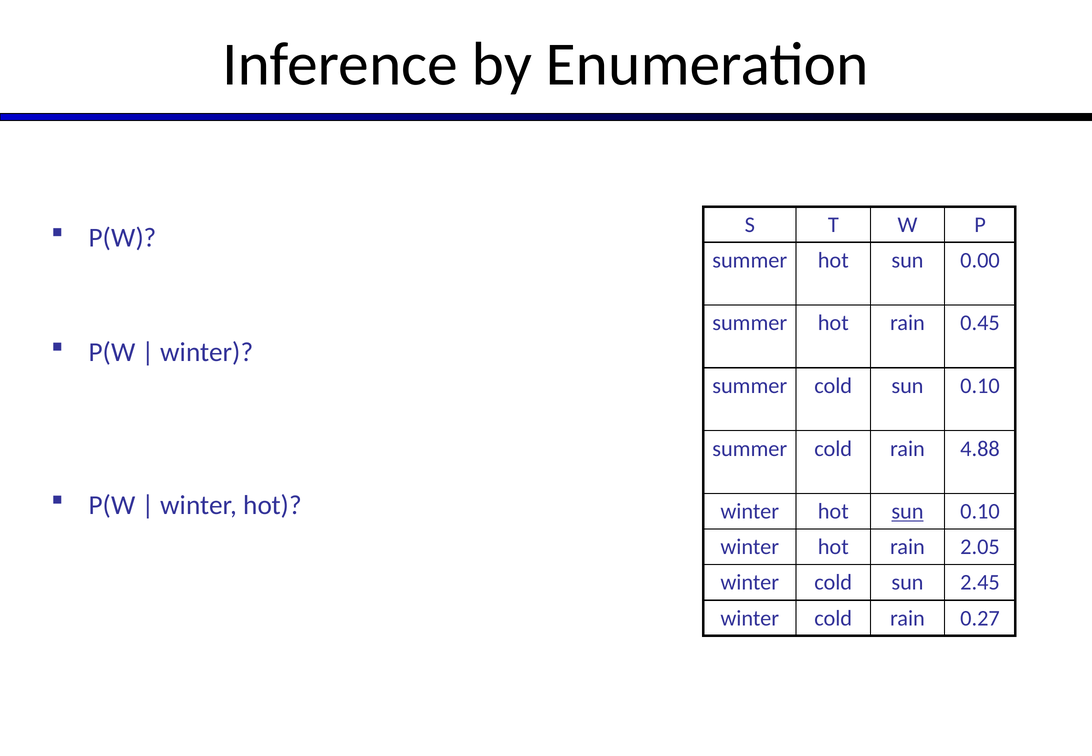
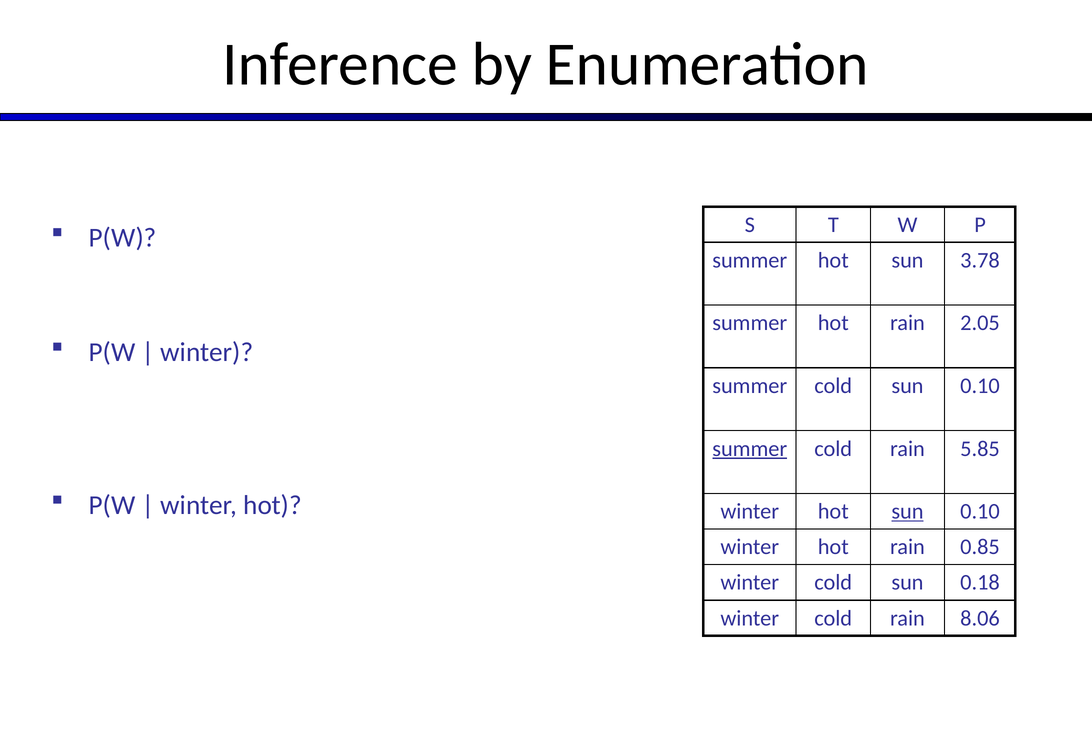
0.00: 0.00 -> 3.78
0.45: 0.45 -> 2.05
summer at (750, 449) underline: none -> present
4.88: 4.88 -> 5.85
2.05: 2.05 -> 0.85
2.45: 2.45 -> 0.18
0.27: 0.27 -> 8.06
